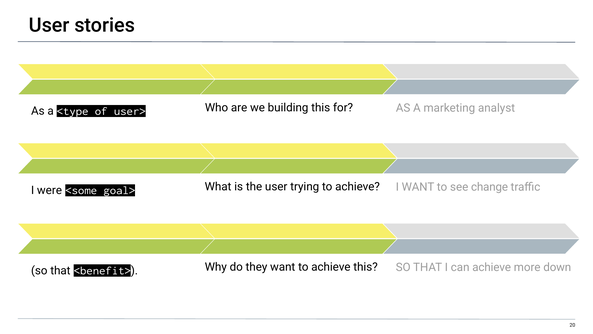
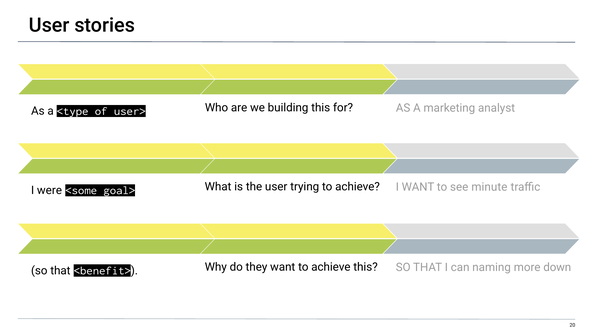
change: change -> minute
can achieve: achieve -> naming
